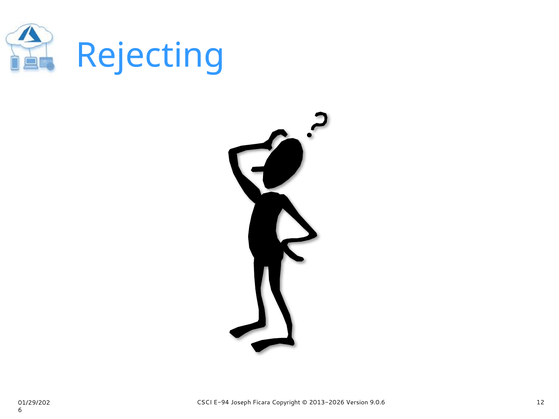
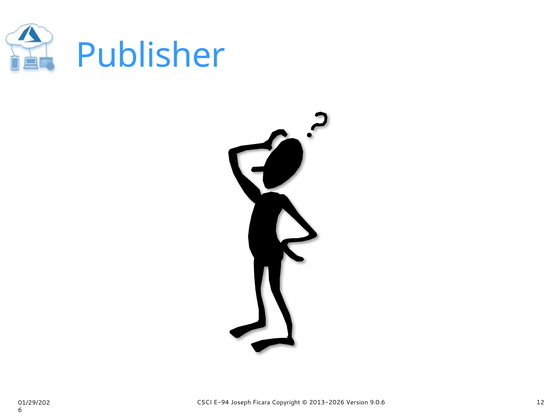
Rejecting: Rejecting -> Publisher
